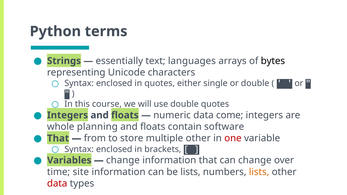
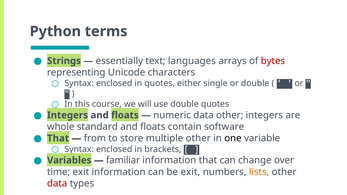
bytes colour: black -> red
data come: come -> other
planning: planning -> standard
one colour: red -> black
change at (123, 160): change -> familiar
time site: site -> exit
be lists: lists -> exit
